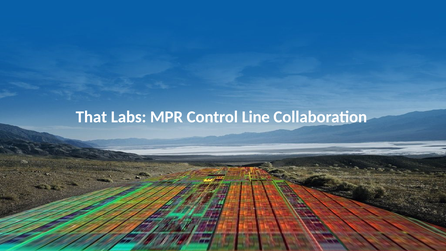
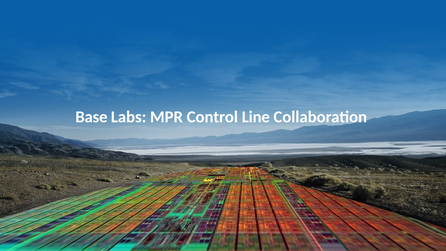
That: That -> Base
